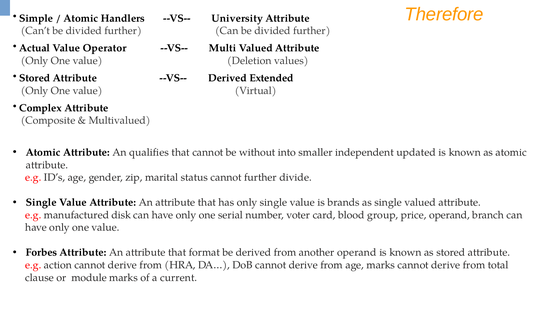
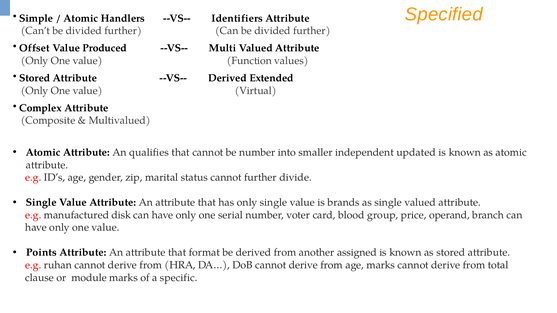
Therefore: Therefore -> Specified
University: University -> Identifiers
Actual: Actual -> Offset
Operator: Operator -> Produced
Deletion: Deletion -> Function
be without: without -> number
Forbes: Forbes -> Points
another operand: operand -> assigned
action: action -> ruhan
current: current -> specific
